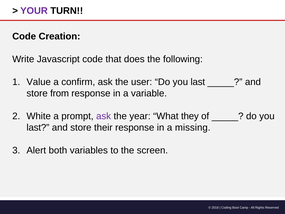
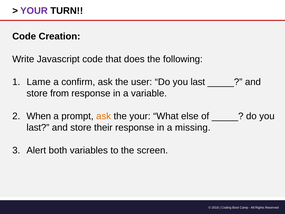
Value: Value -> Lame
White: White -> When
ask at (104, 116) colour: purple -> orange
the year: year -> your
they: they -> else
